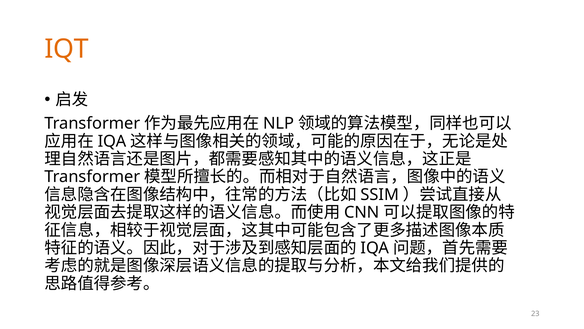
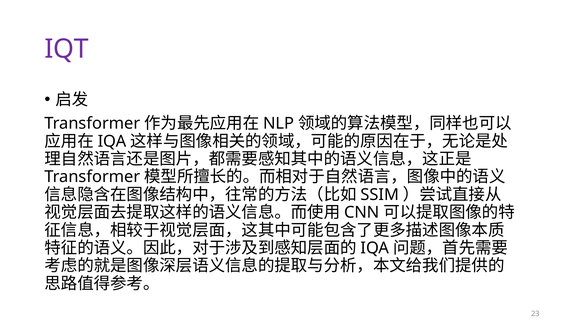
IQT colour: orange -> purple
